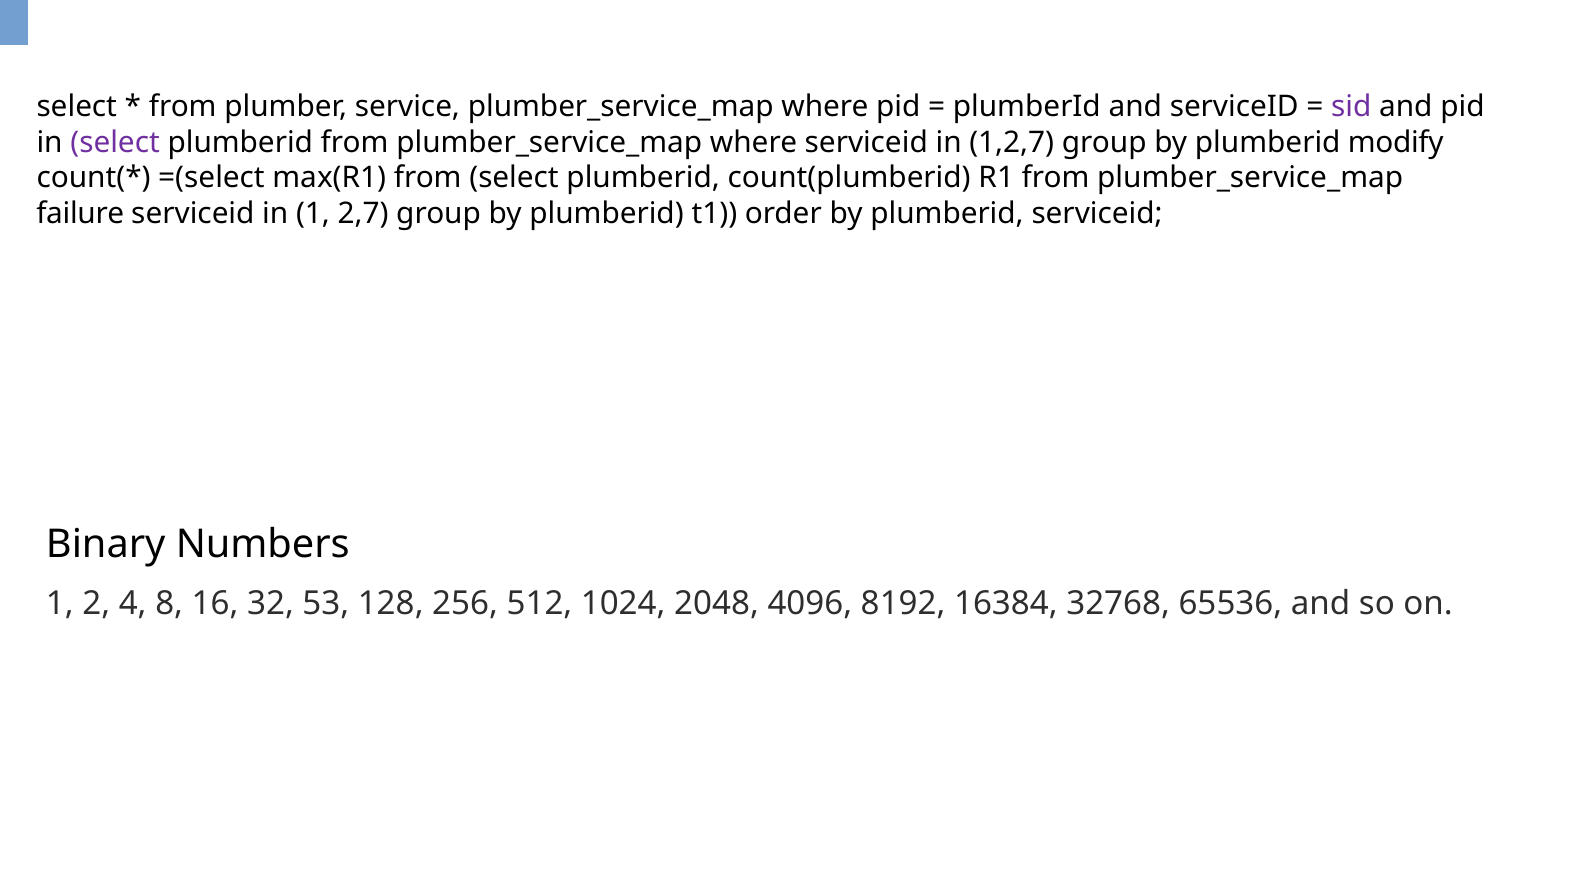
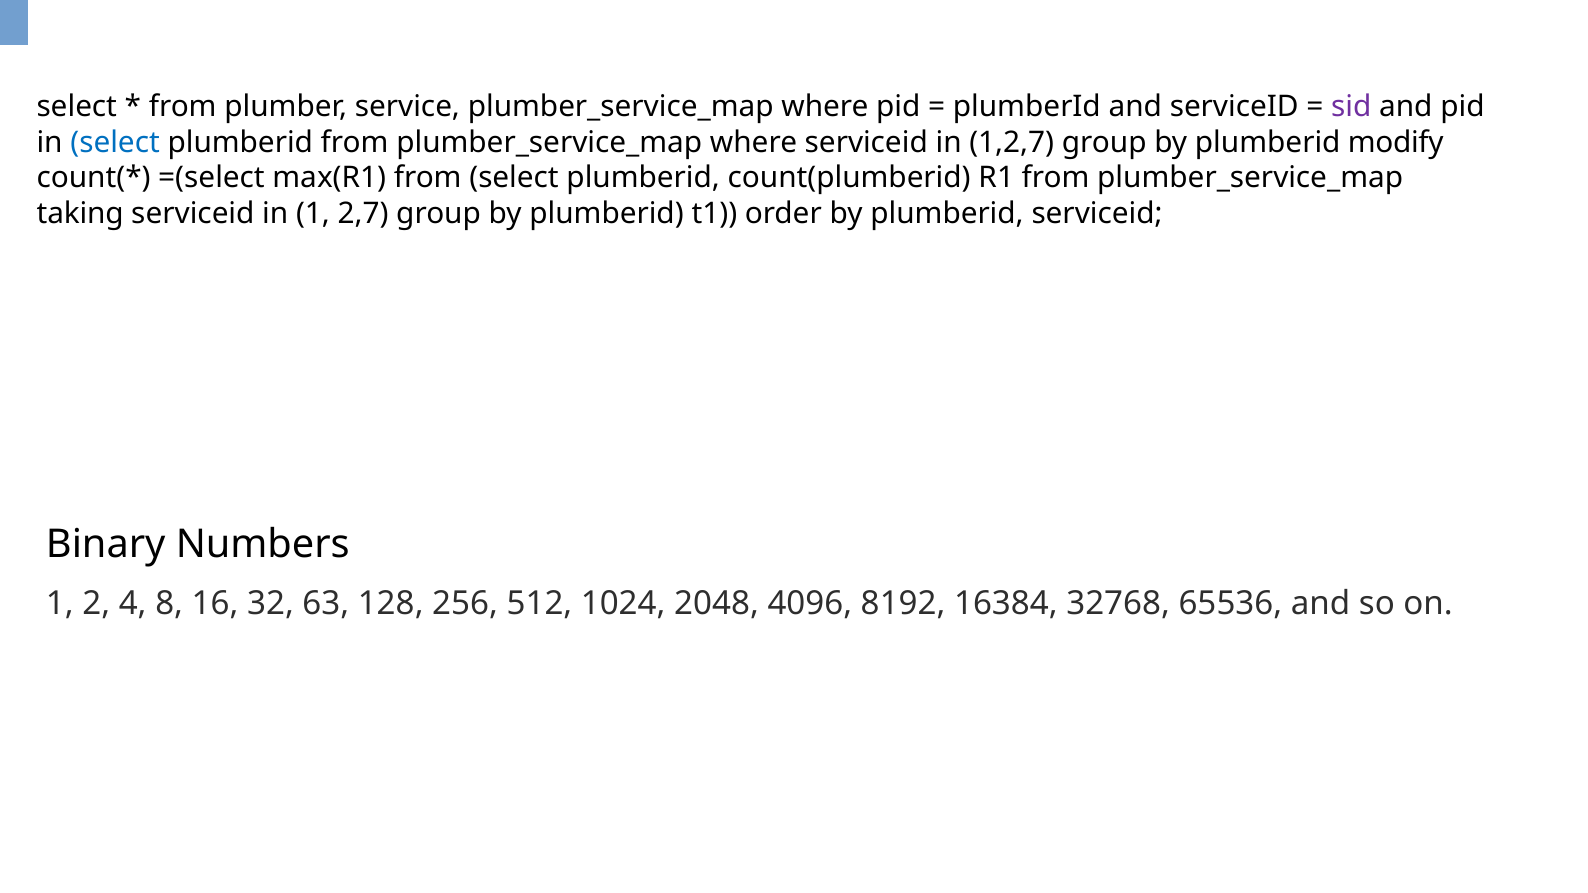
select at (115, 142) colour: purple -> blue
failure: failure -> taking
53: 53 -> 63
